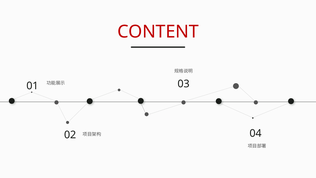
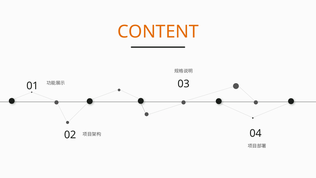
CONTENT colour: red -> orange
